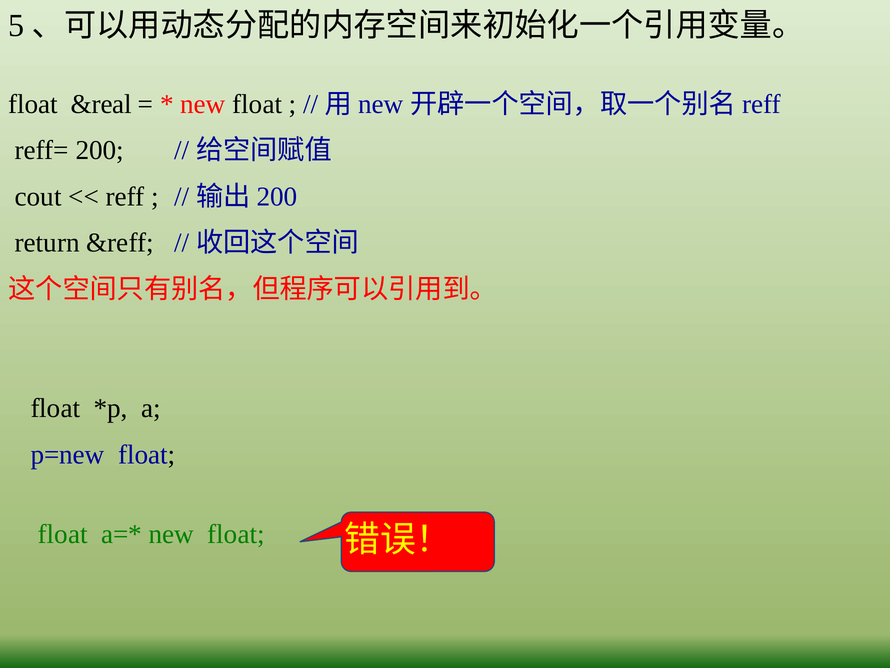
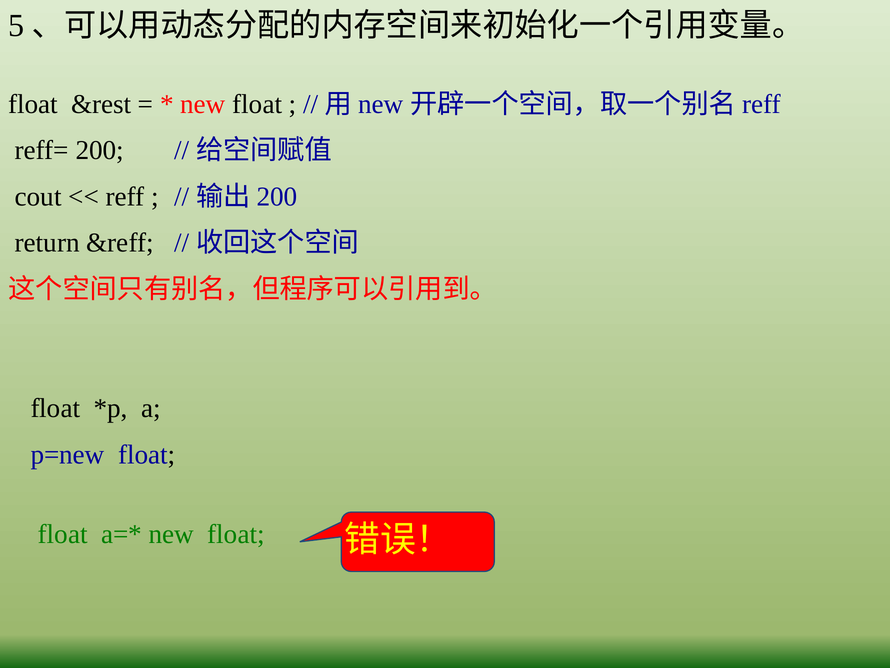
&real: &real -> &rest
